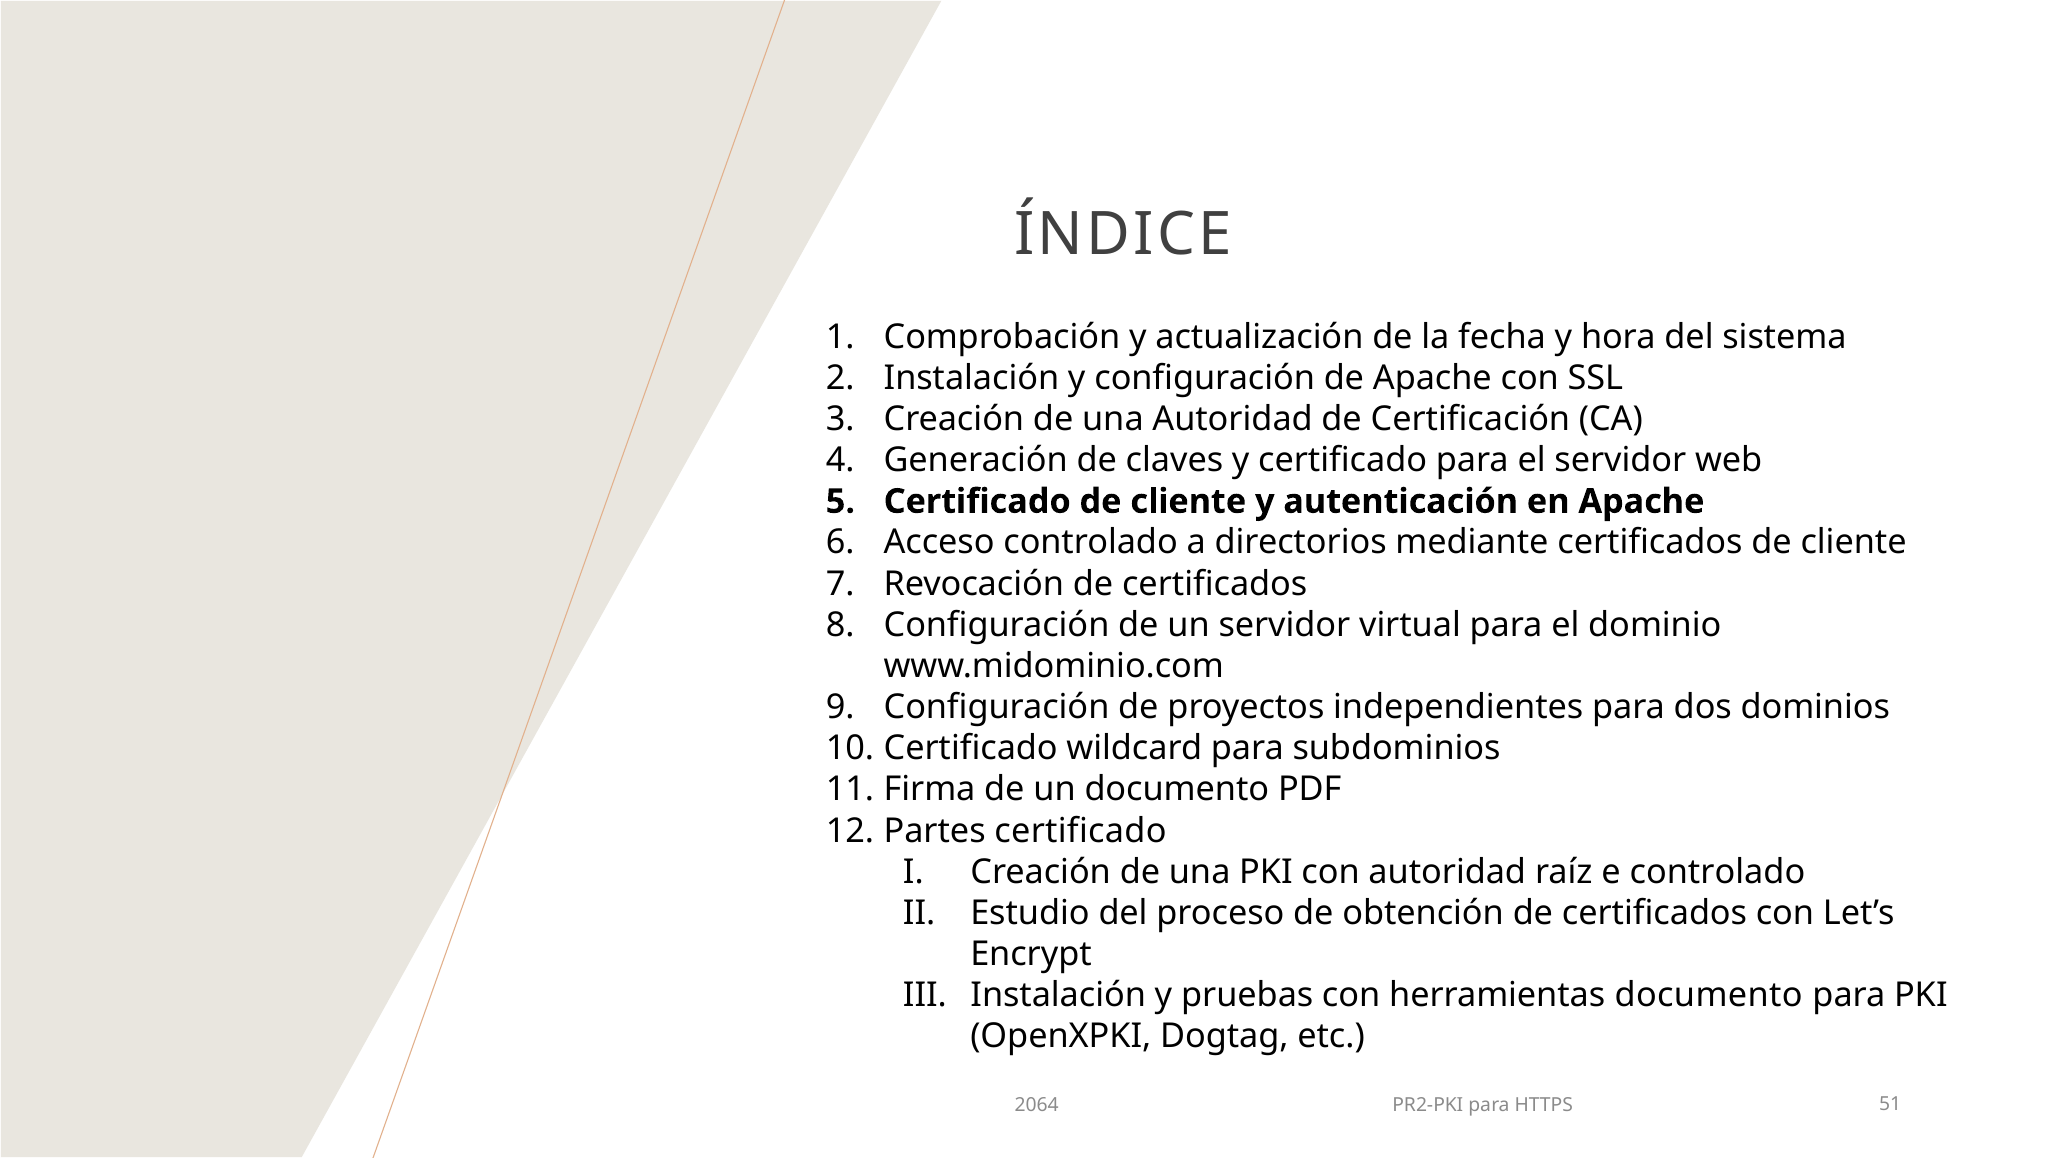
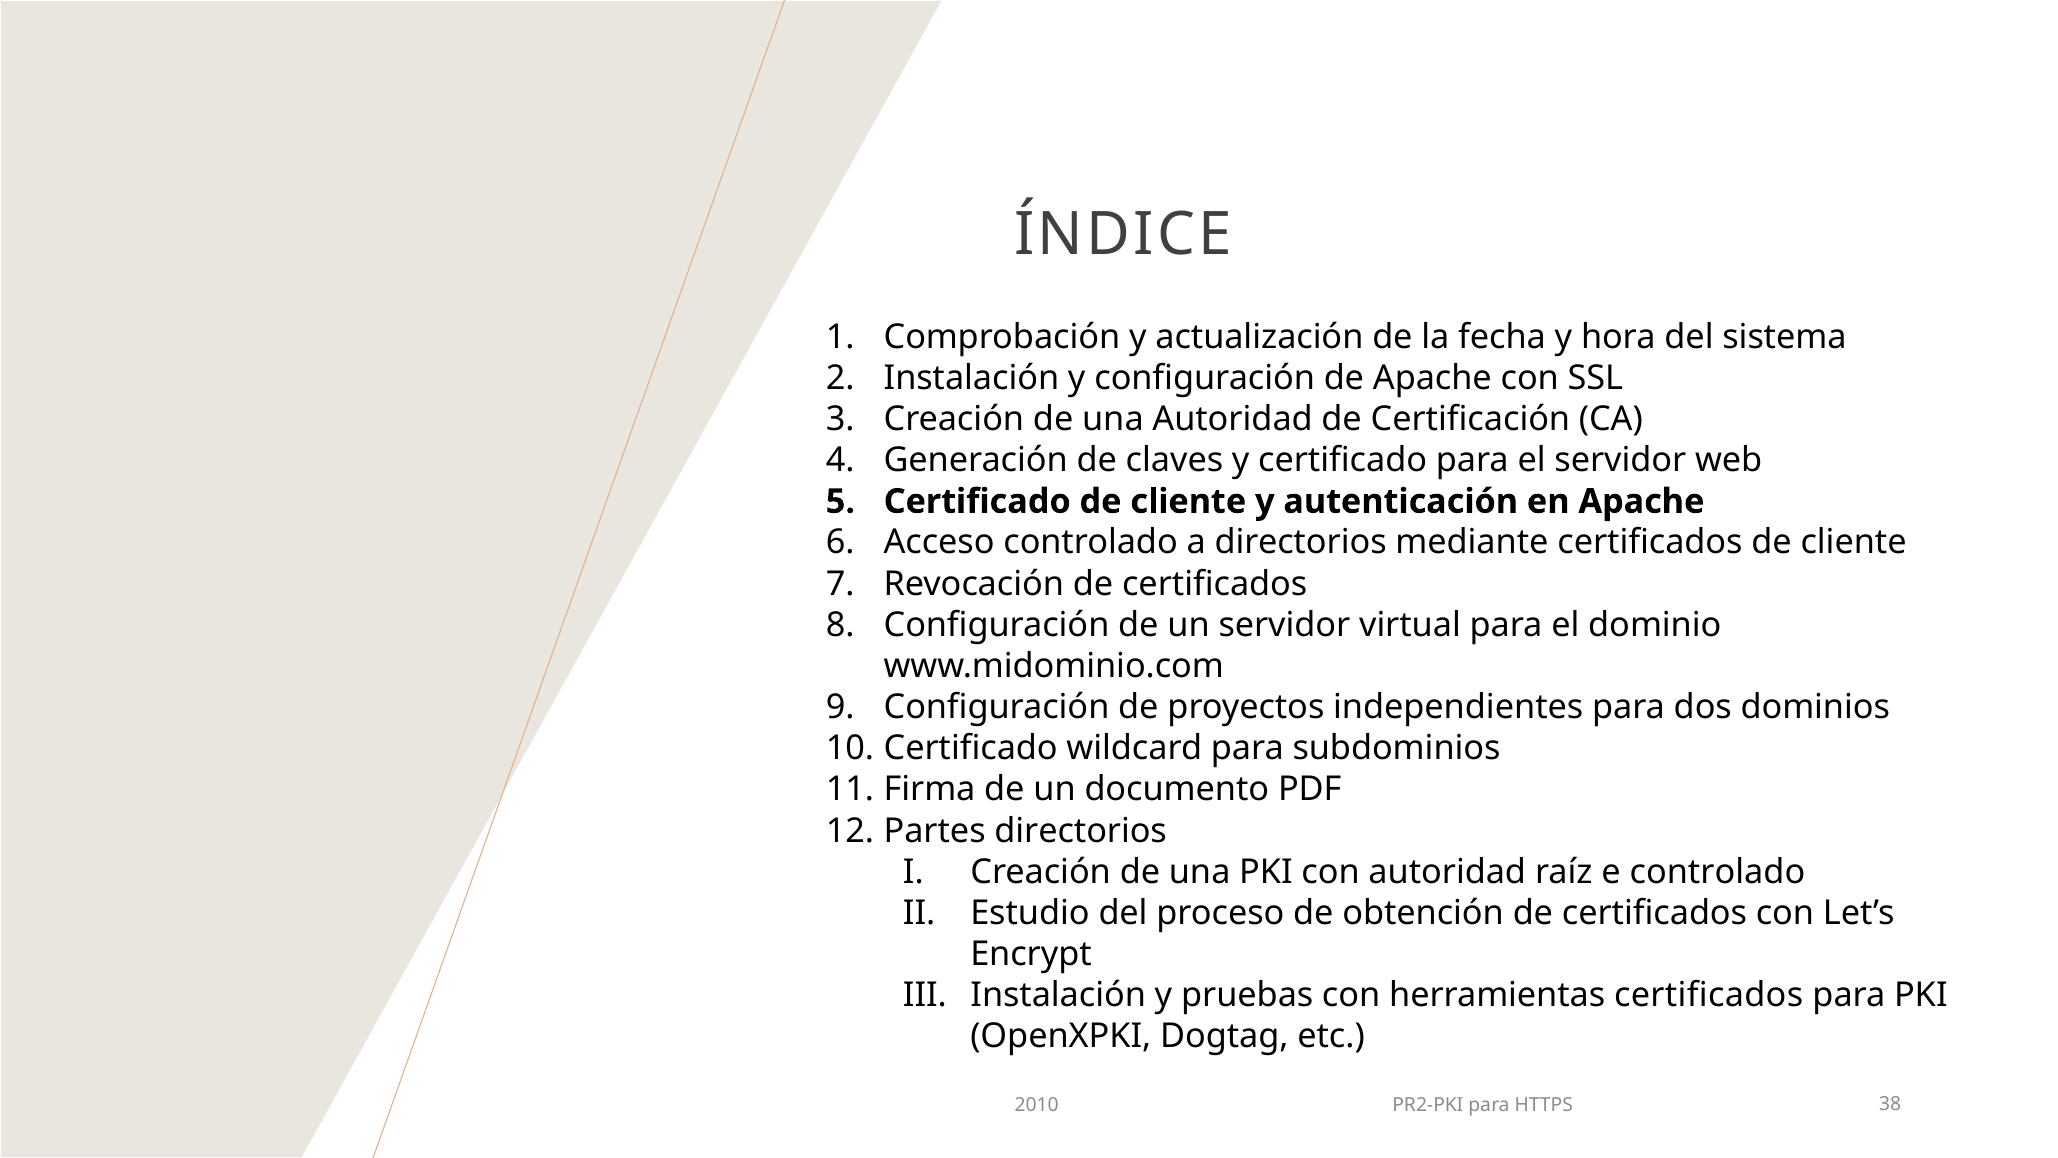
Partes certificado: certificado -> directorios
herramientas documento: documento -> certificados
2064: 2064 -> 2010
51: 51 -> 38
